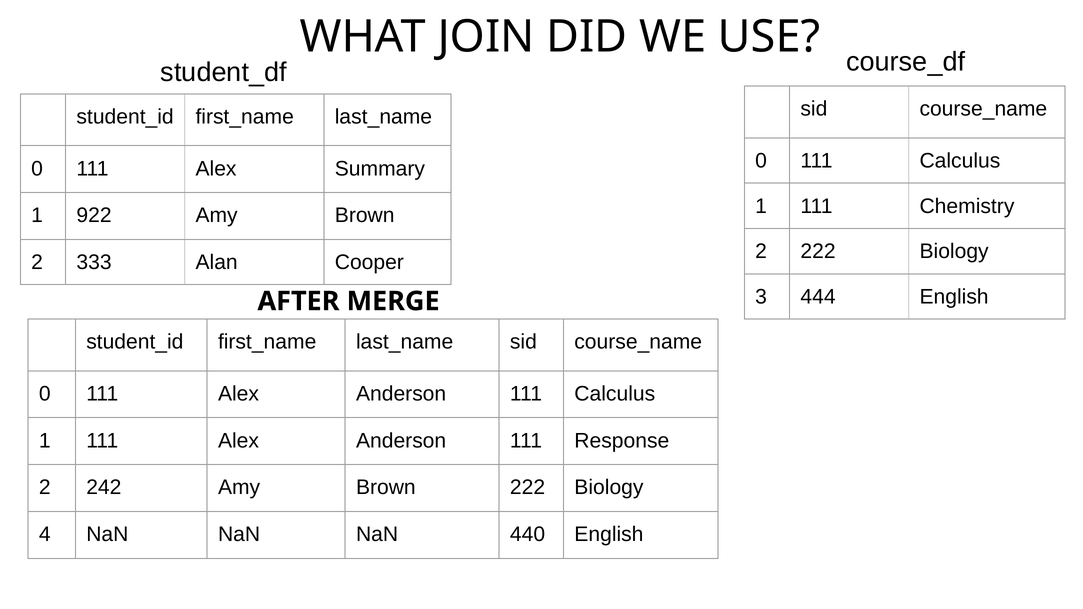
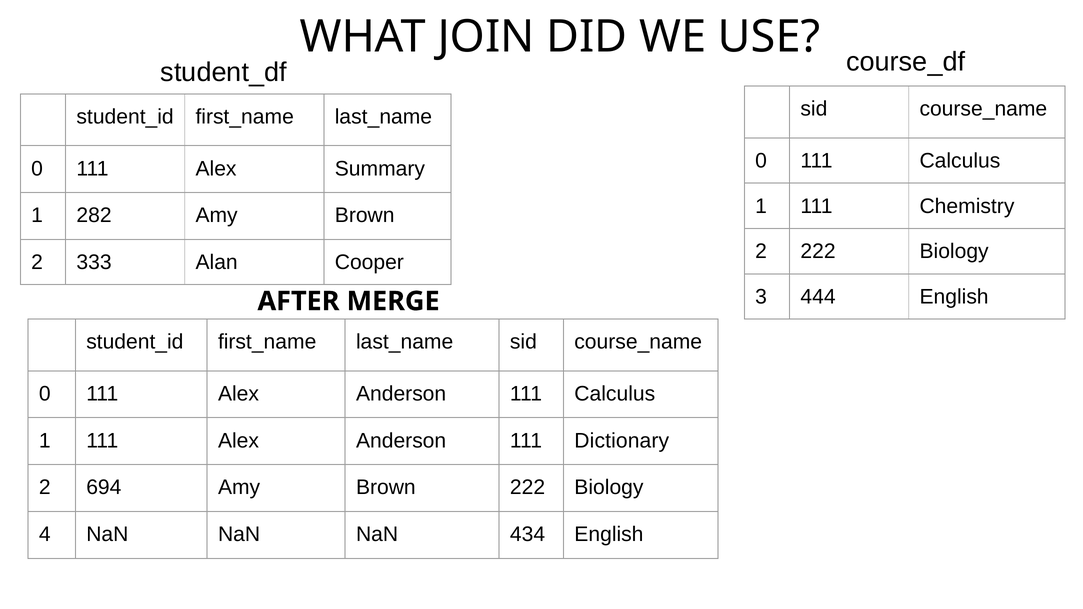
922: 922 -> 282
Response: Response -> Dictionary
242: 242 -> 694
440: 440 -> 434
